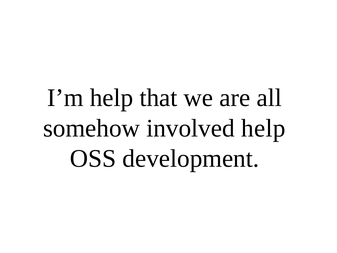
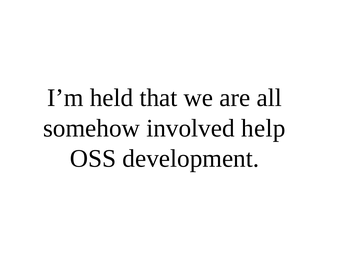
I’m help: help -> held
